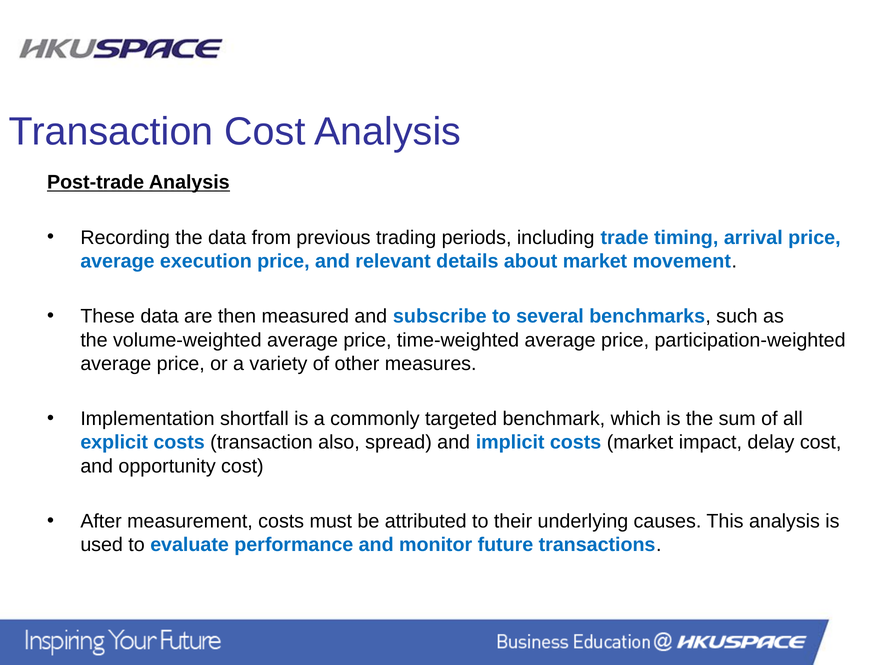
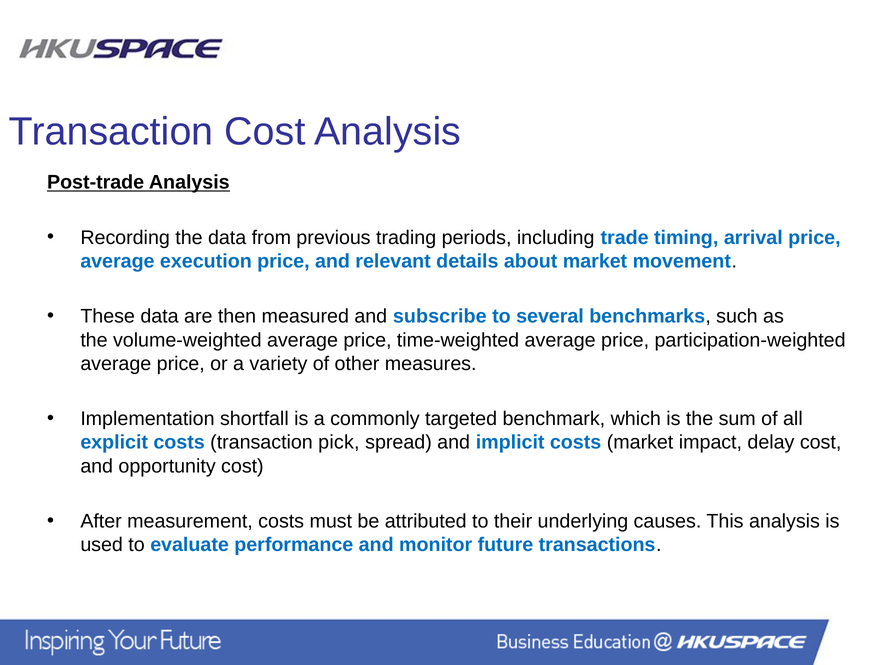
also: also -> pick
